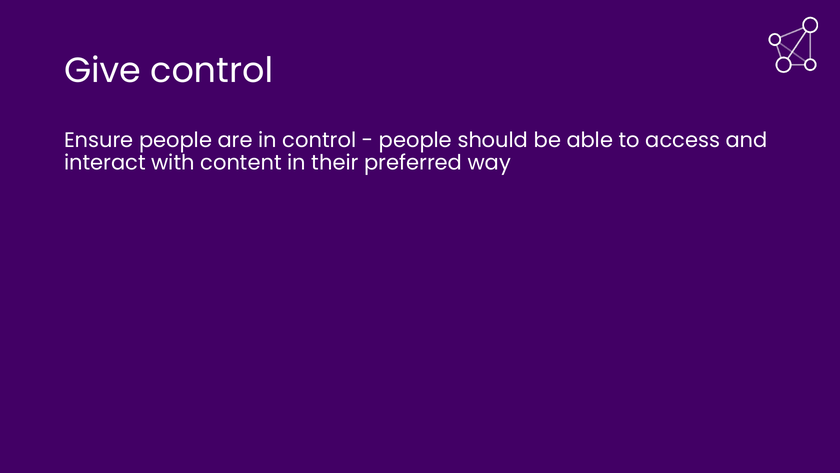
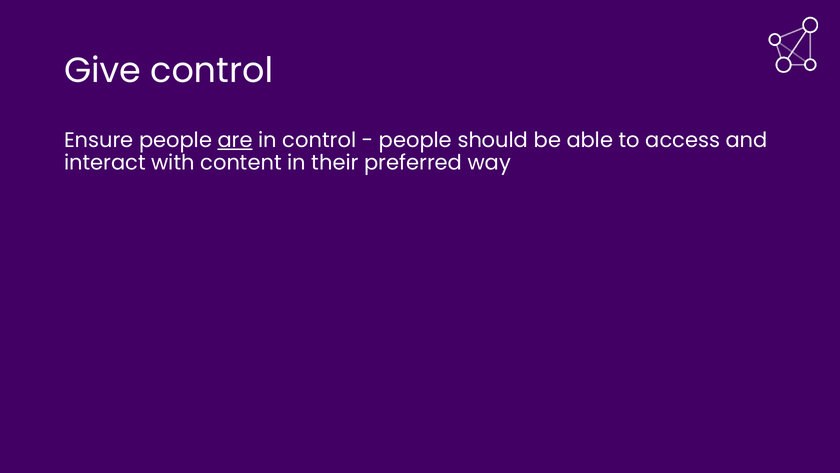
are underline: none -> present
